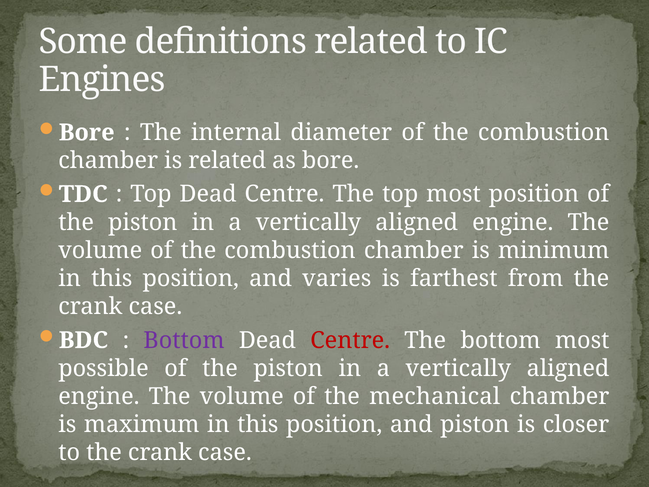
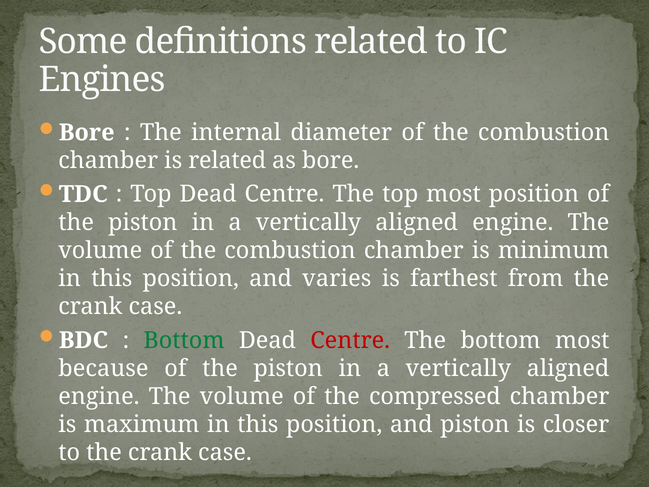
Bottom at (184, 340) colour: purple -> green
possible: possible -> because
mechanical: mechanical -> compressed
